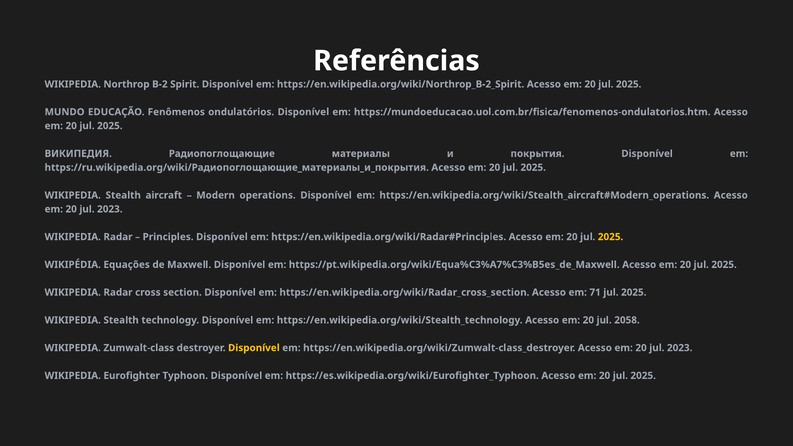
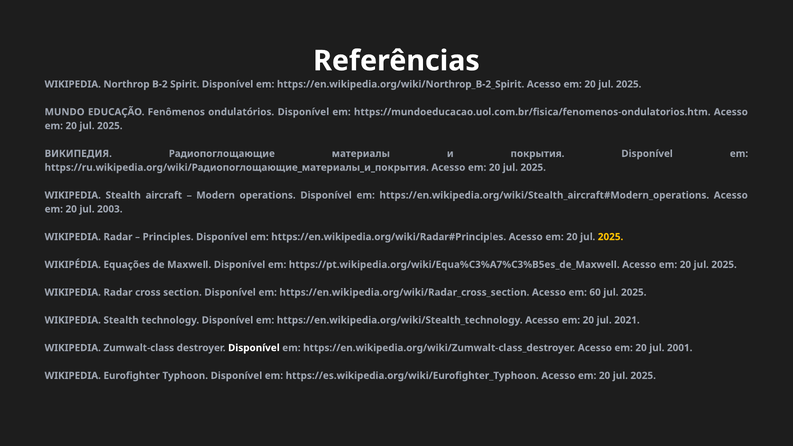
2023 at (110, 209): 2023 -> 2003
71: 71 -> 60
2058: 2058 -> 2021
Disponível at (254, 348) colour: yellow -> white
2023 at (680, 348): 2023 -> 2001
